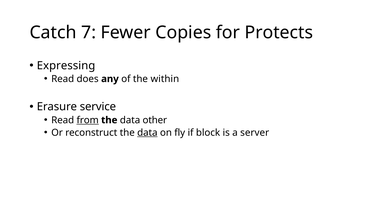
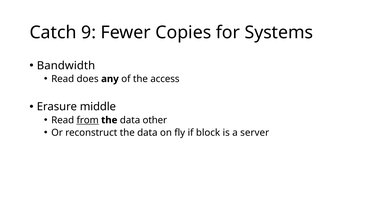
7: 7 -> 9
Protects: Protects -> Systems
Expressing: Expressing -> Bandwidth
within: within -> access
service: service -> middle
data at (147, 132) underline: present -> none
